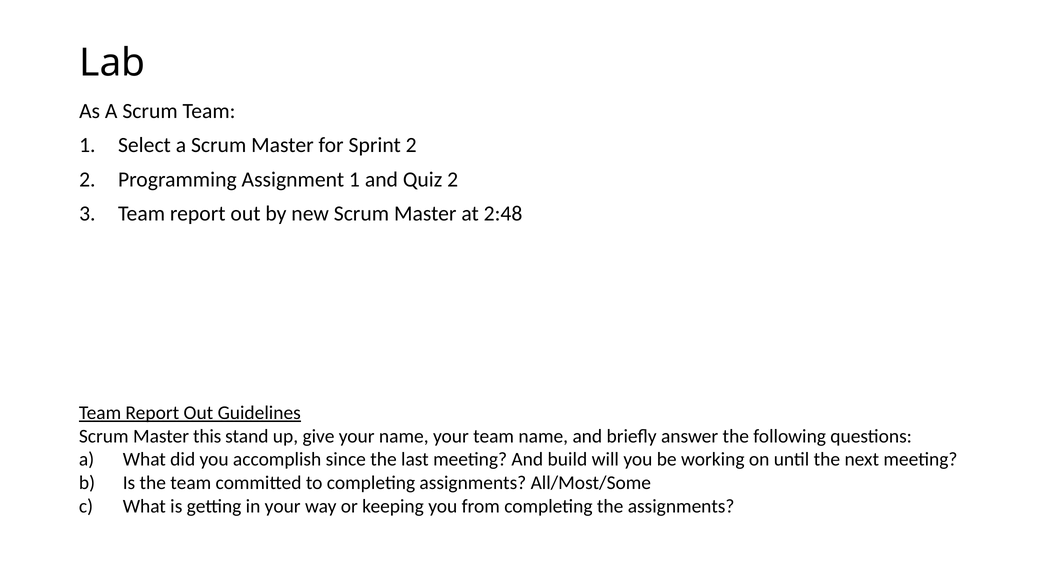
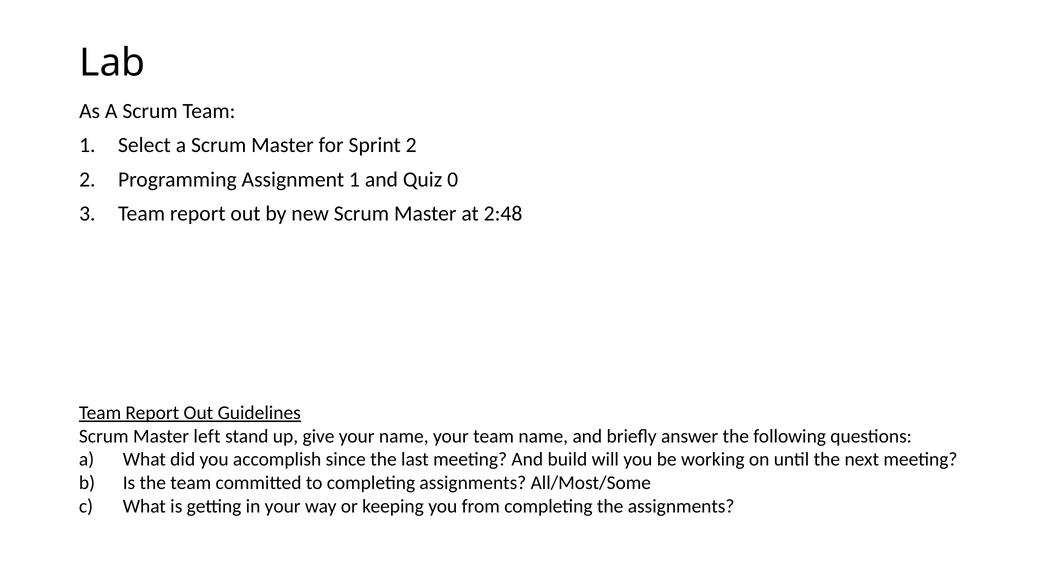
Quiz 2: 2 -> 0
this: this -> left
